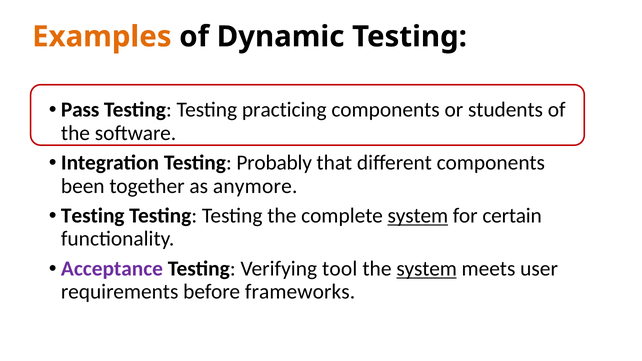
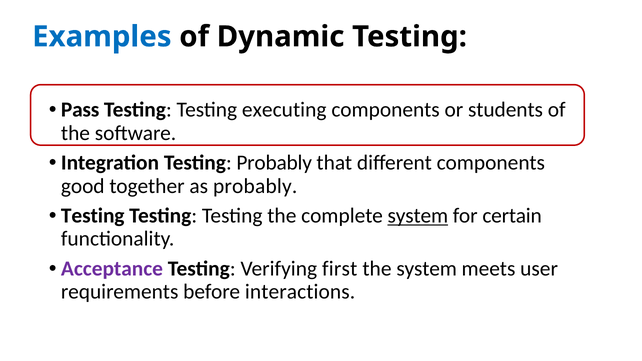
Examples colour: orange -> blue
practicing: practicing -> executing
been: been -> good
as anymore: anymore -> probably
tool: tool -> first
system at (427, 269) underline: present -> none
frameworks: frameworks -> interactions
